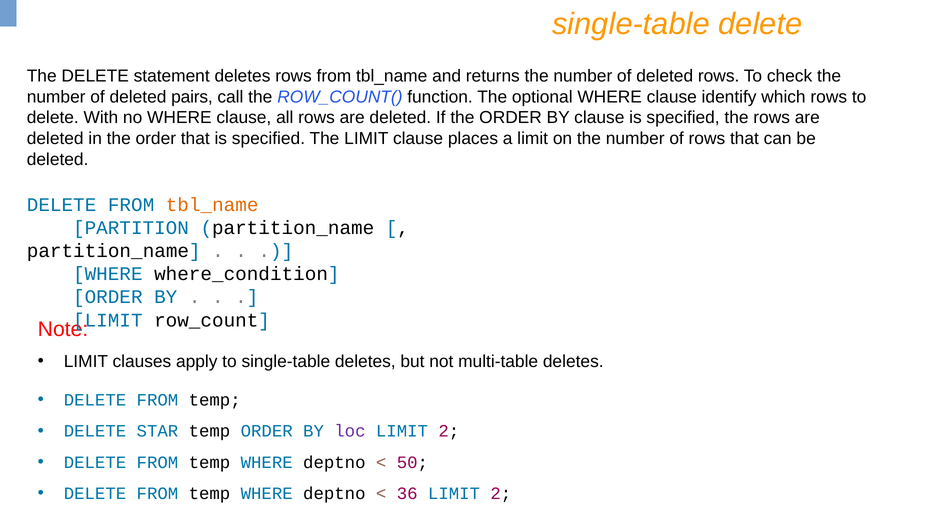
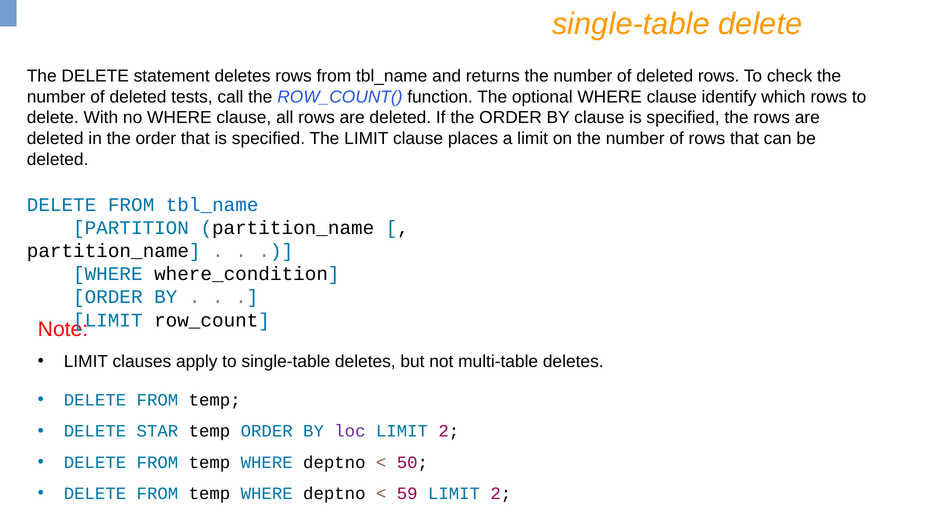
pairs: pairs -> tests
tbl_name at (212, 205) colour: orange -> blue
36: 36 -> 59
